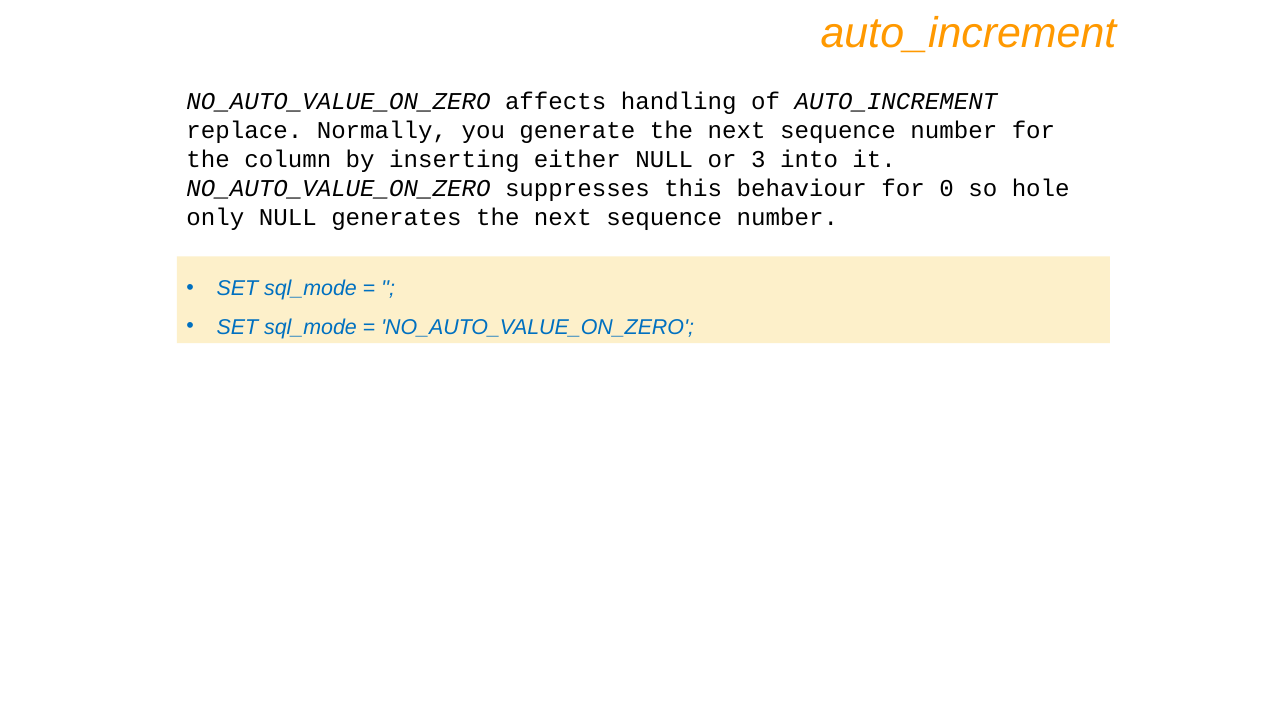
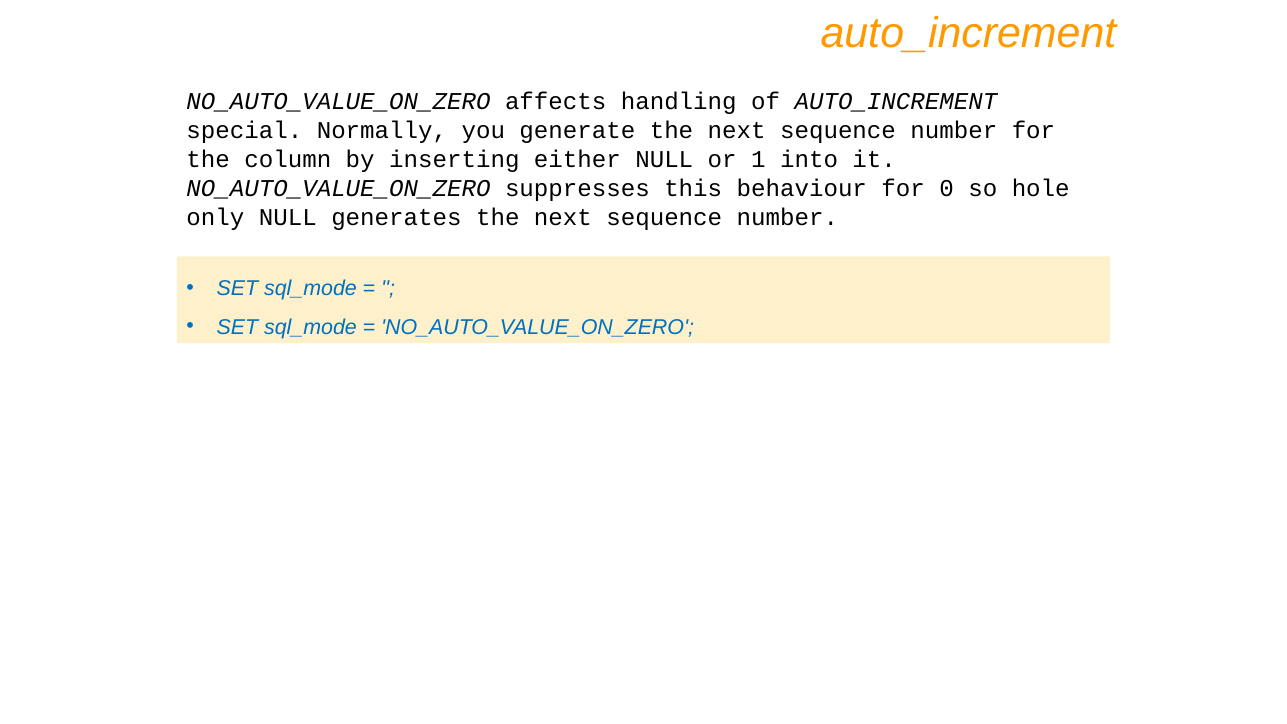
replace: replace -> special
3: 3 -> 1
